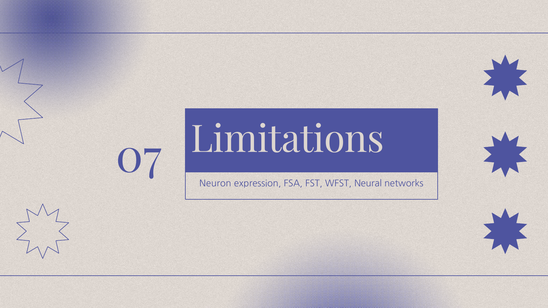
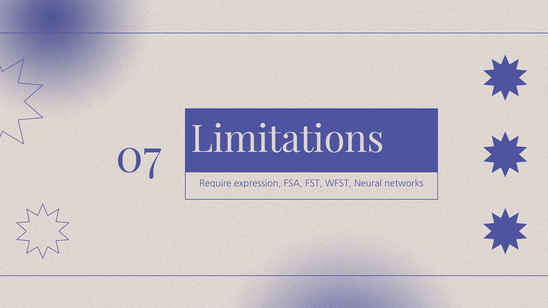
Neuron: Neuron -> Require
